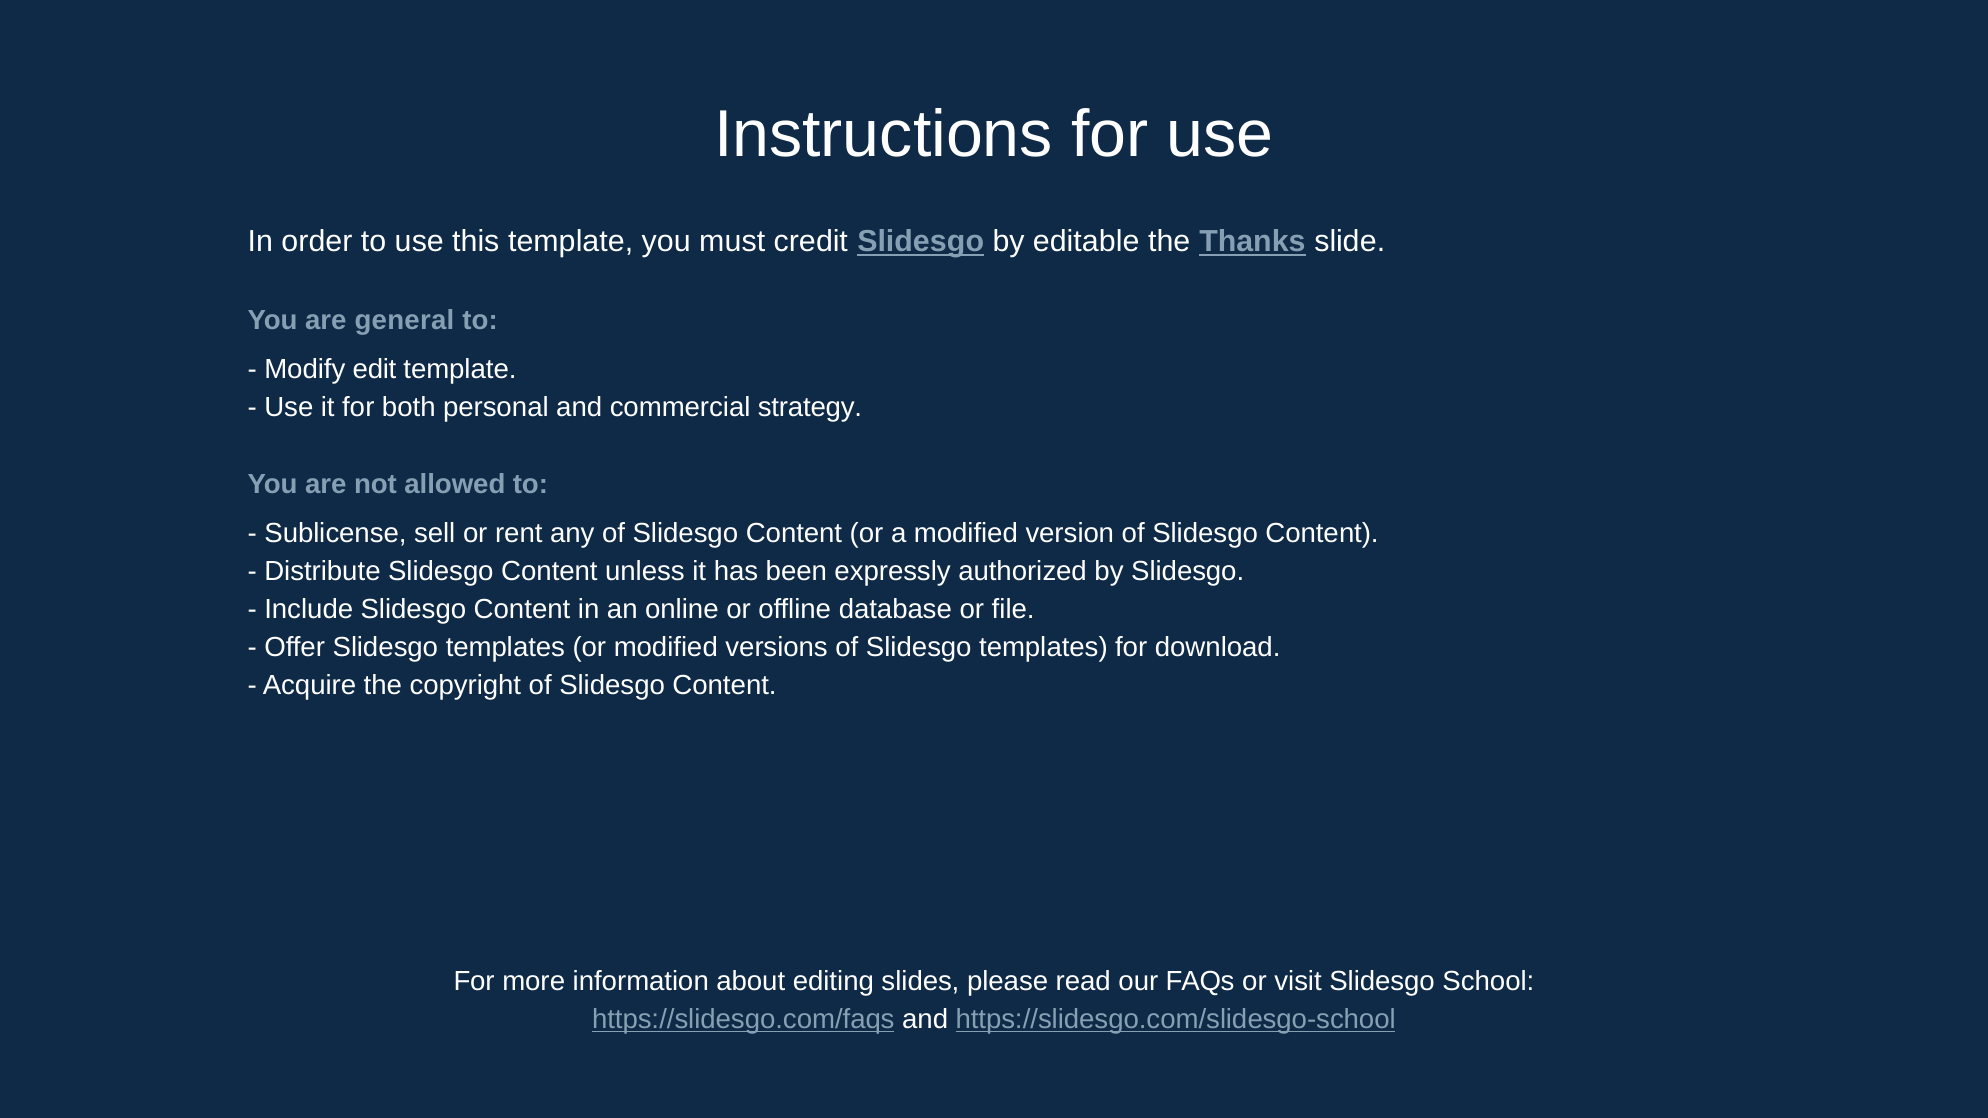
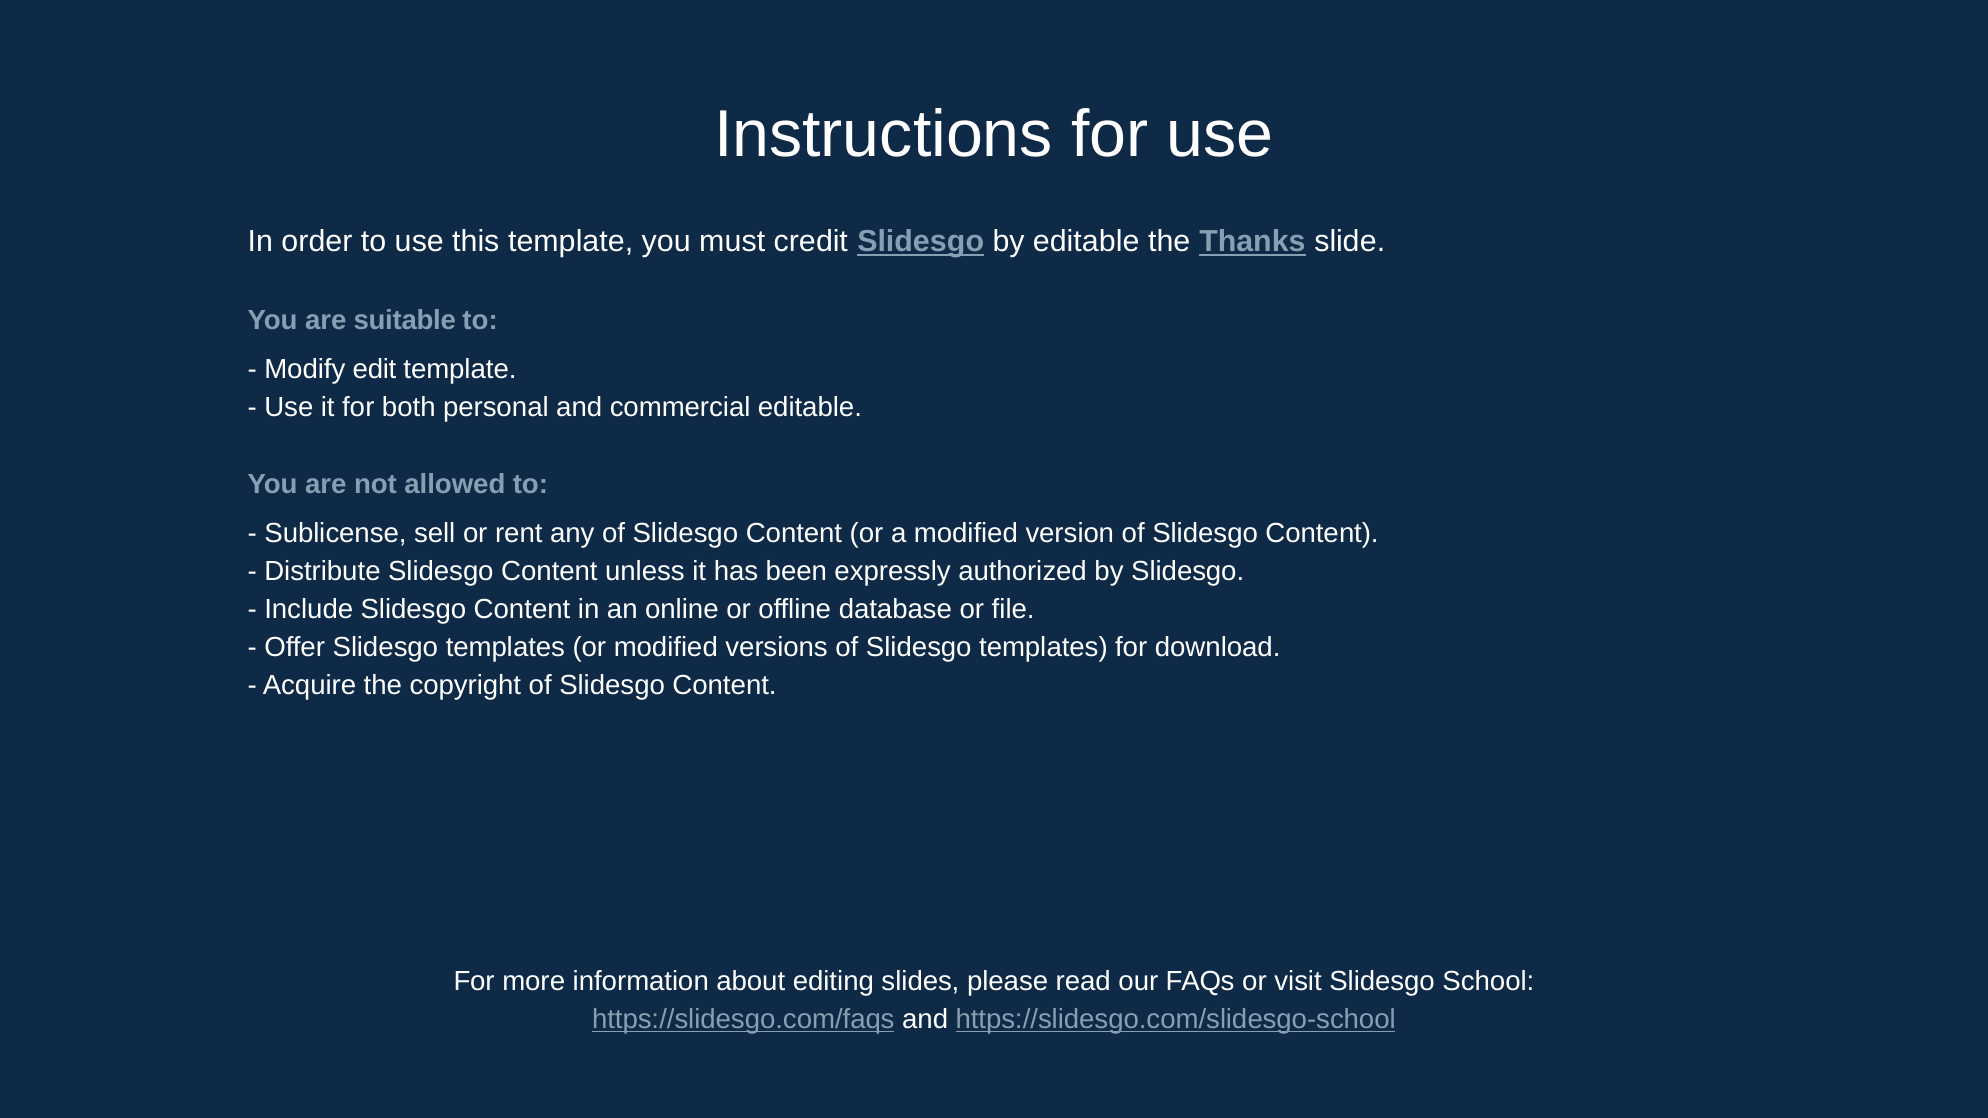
general: general -> suitable
commercial strategy: strategy -> editable
